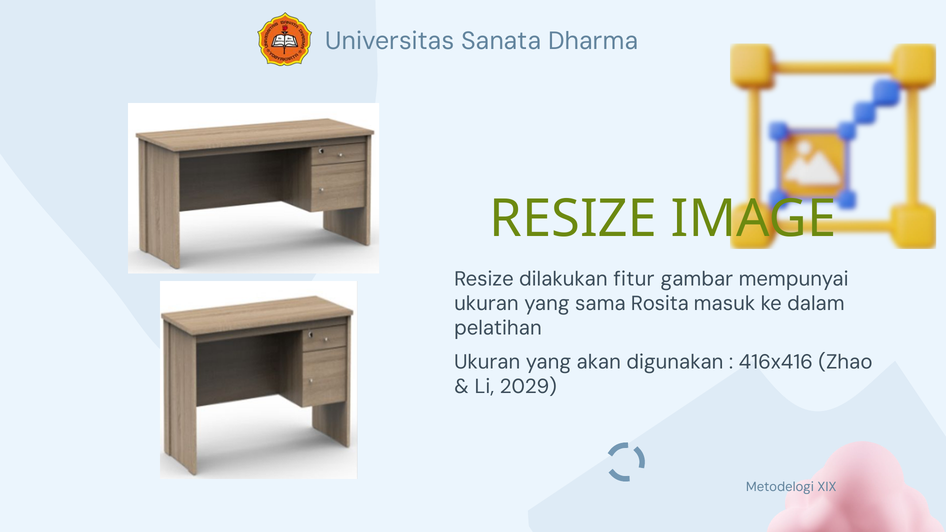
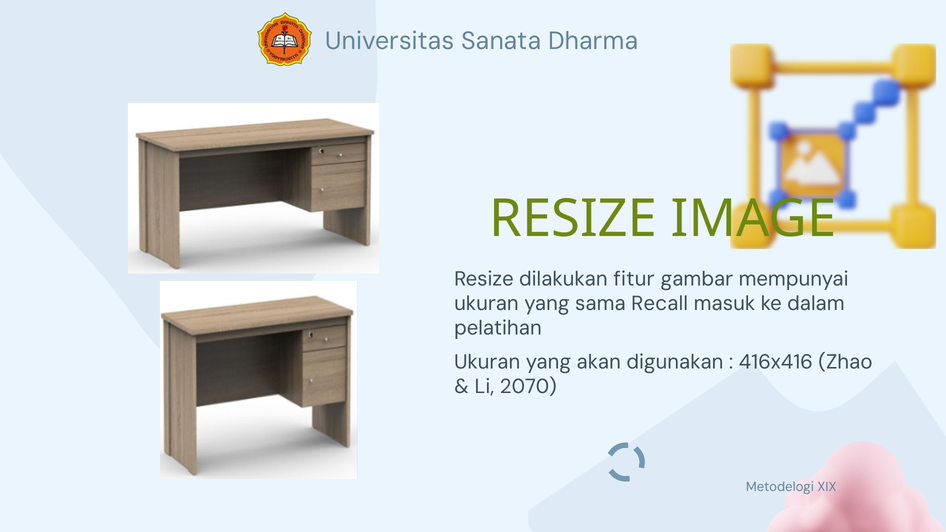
Rosita: Rosita -> Recall
2029: 2029 -> 2070
